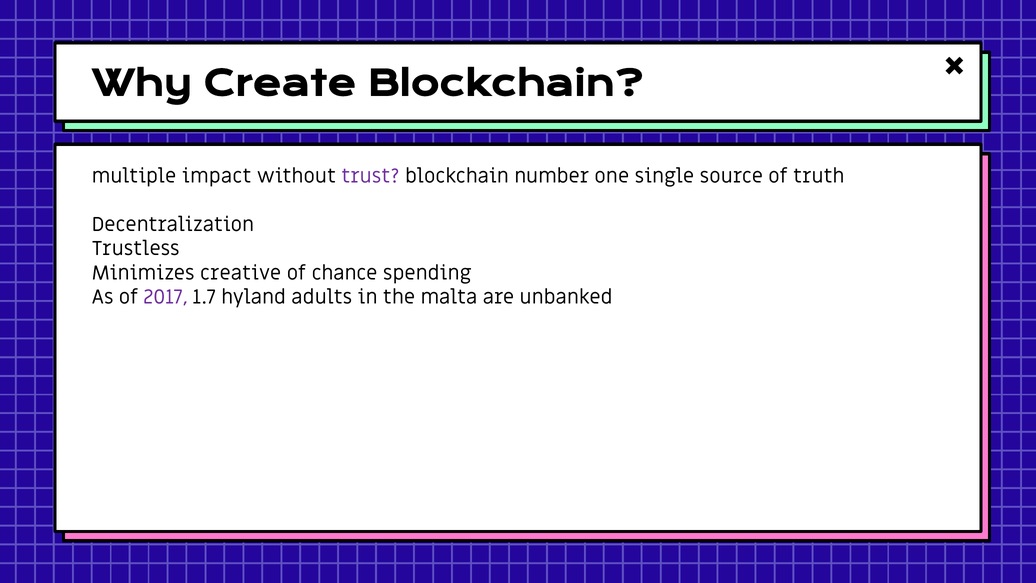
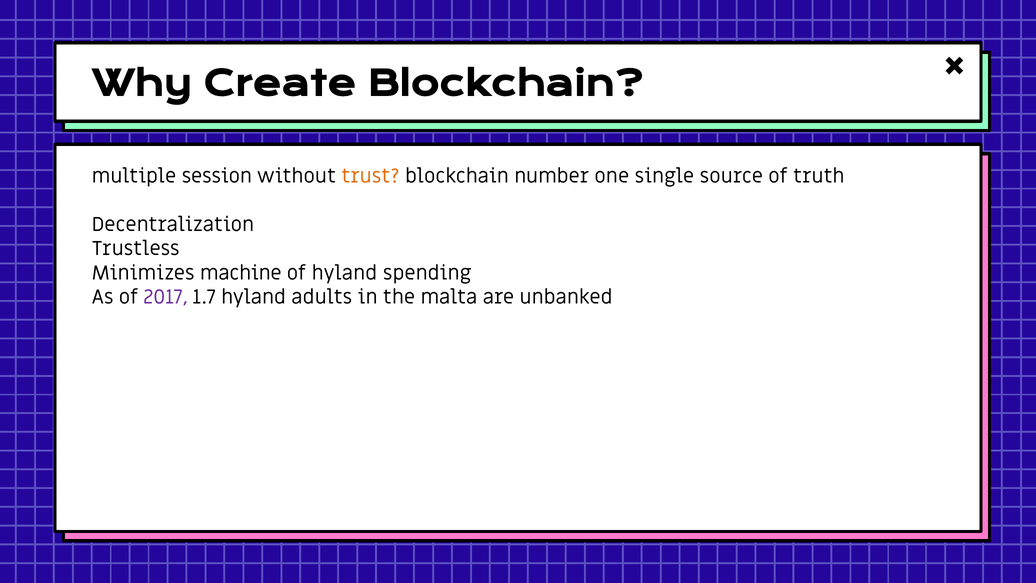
impact: impact -> session
trust colour: purple -> orange
creative: creative -> machine
of chance: chance -> hyland
